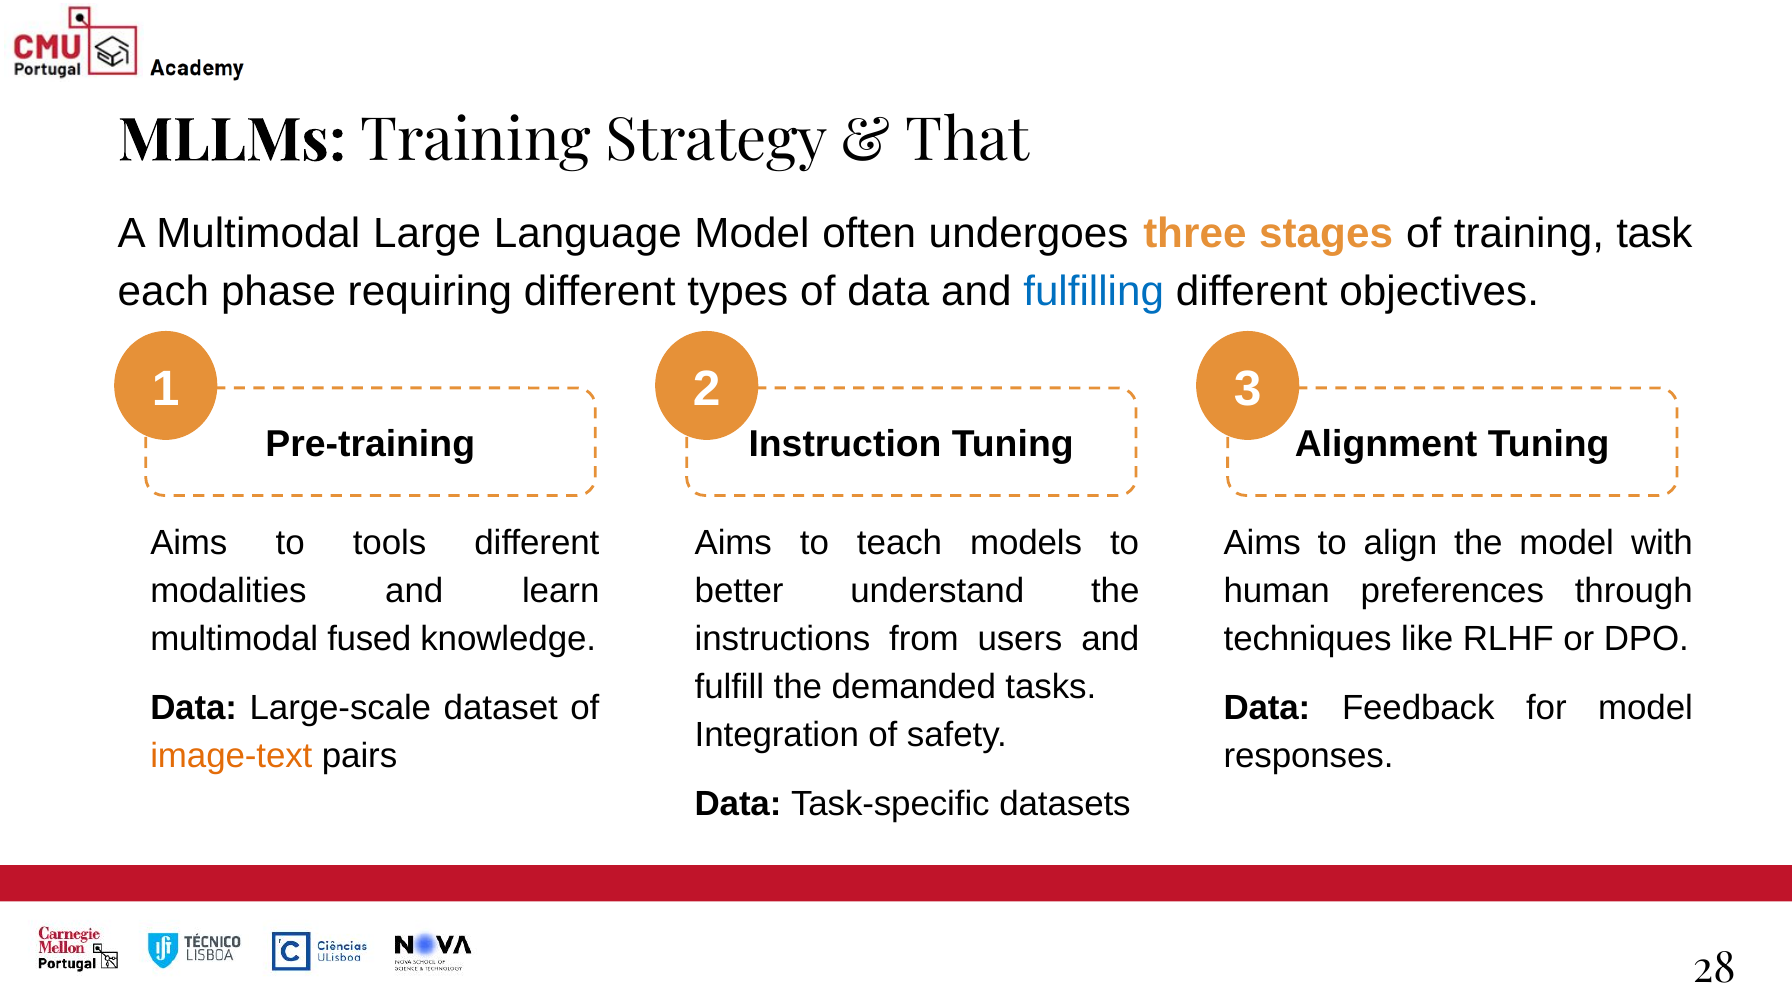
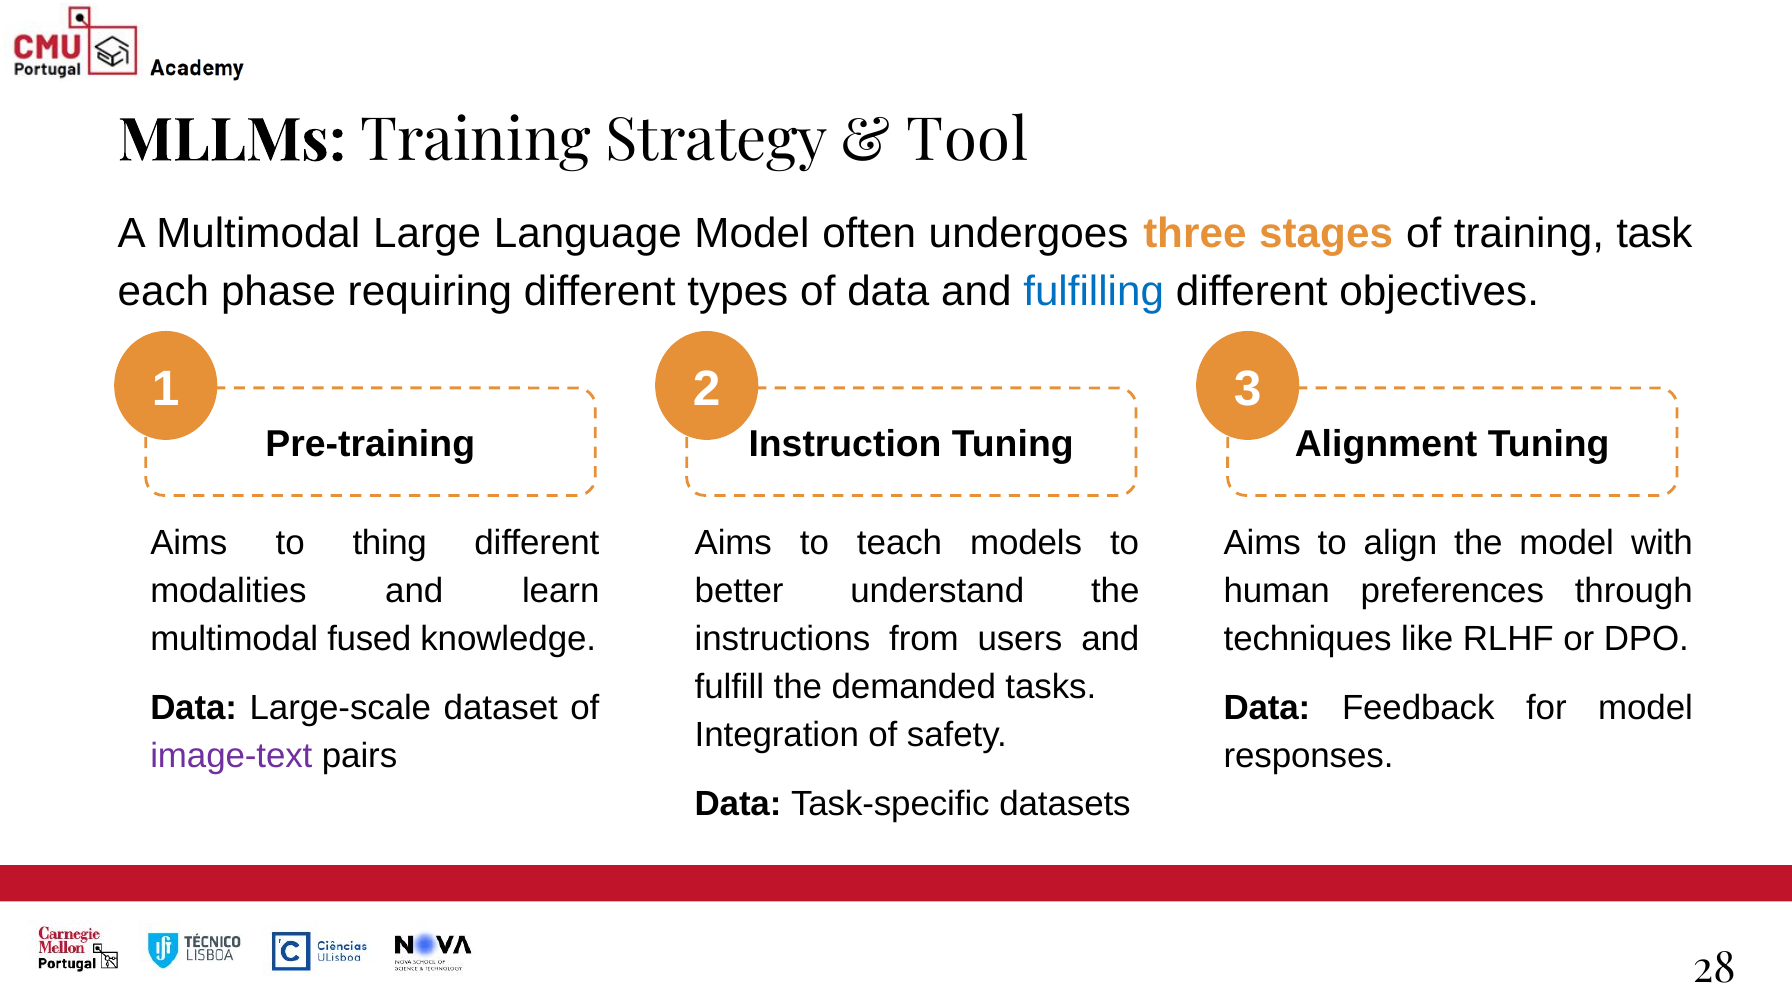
That: That -> Tool
tools: tools -> thing
image-text colour: orange -> purple
